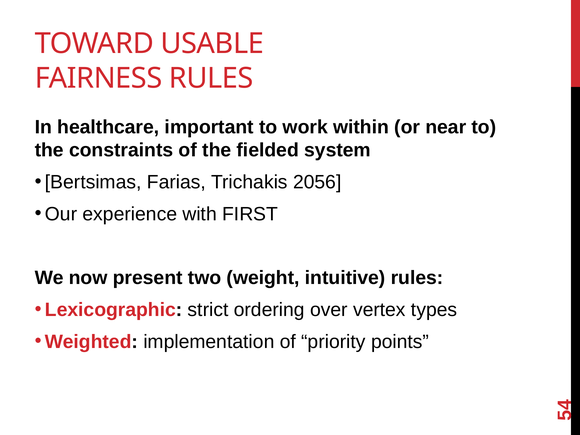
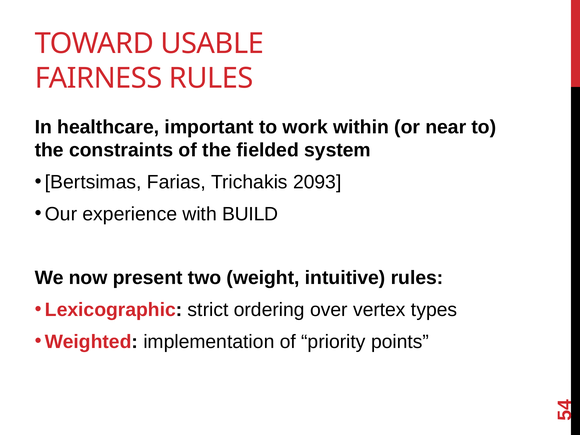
2056: 2056 -> 2093
FIRST: FIRST -> BUILD
